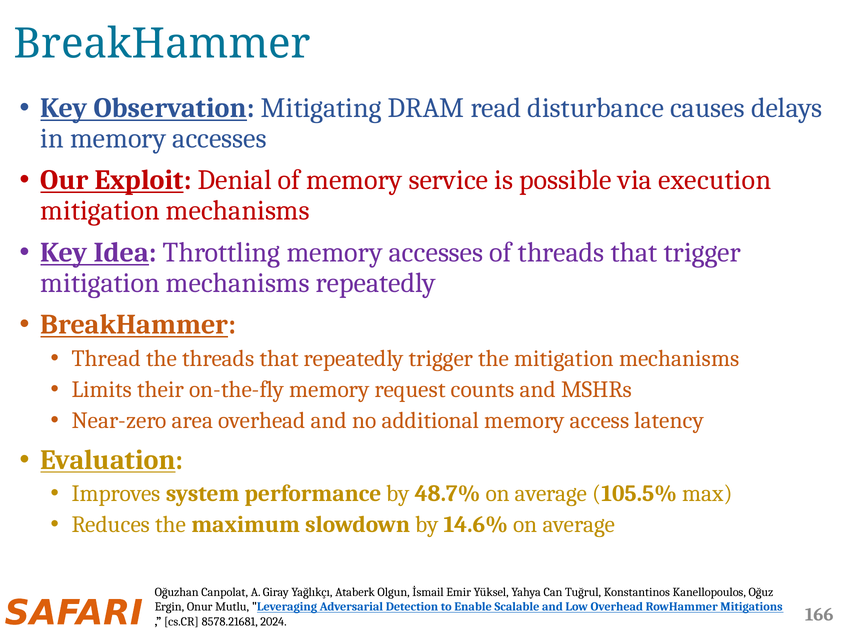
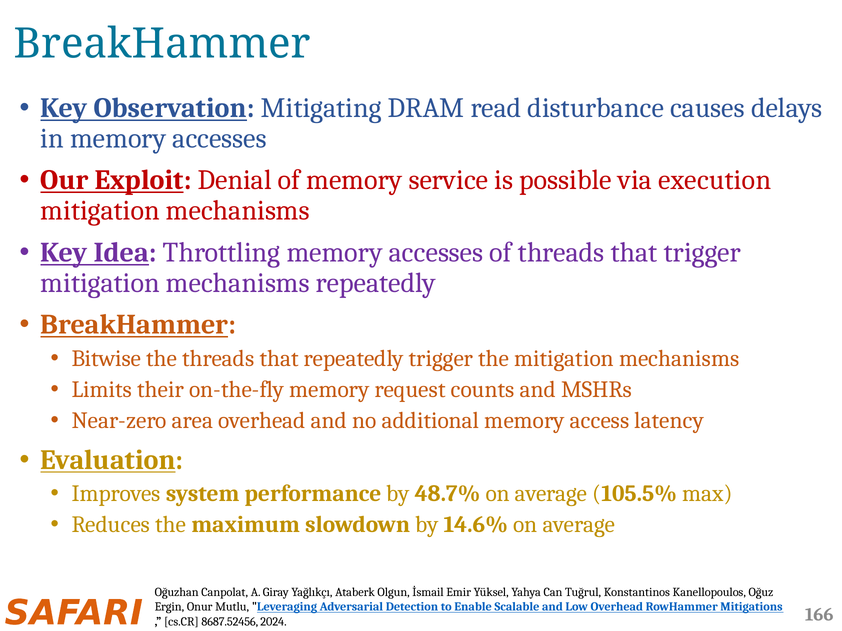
Thread: Thread -> Bitwise
8578.21681: 8578.21681 -> 8687.52456
